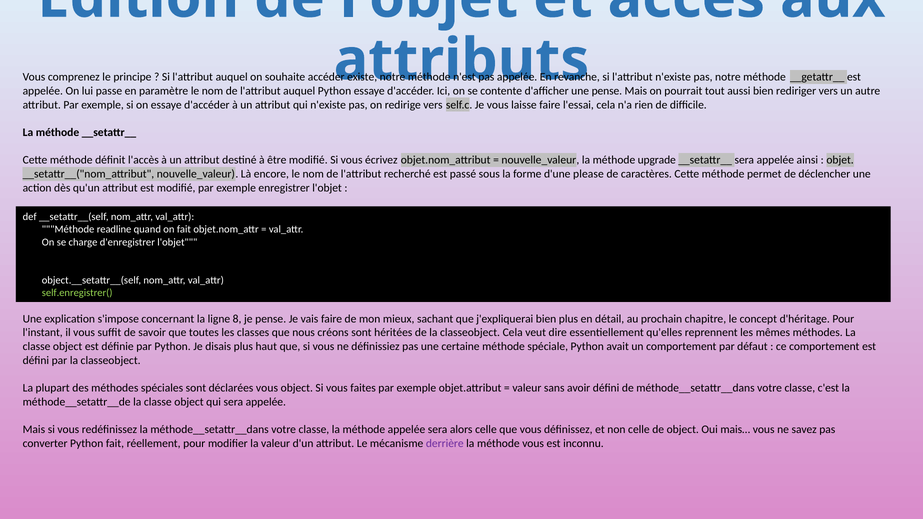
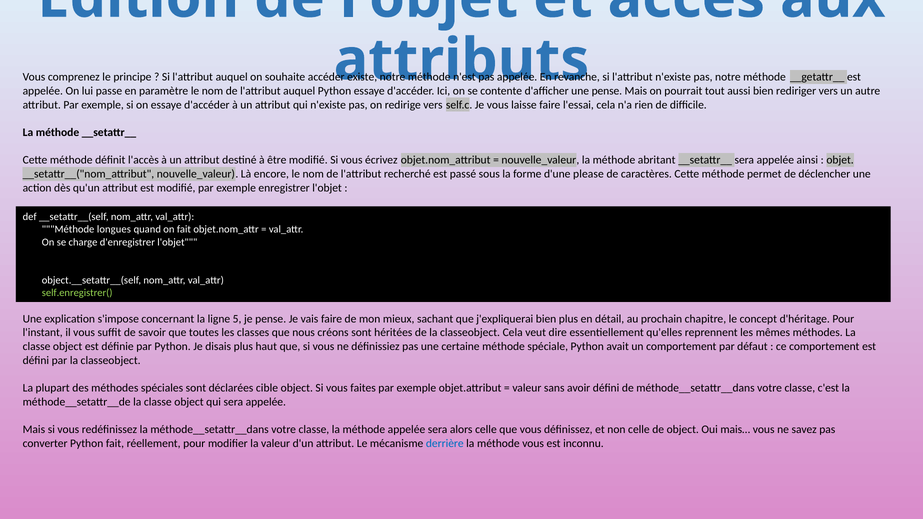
upgrade: upgrade -> abritant
readline: readline -> longues
8: 8 -> 5
déclarées vous: vous -> cible
derrière colour: purple -> blue
